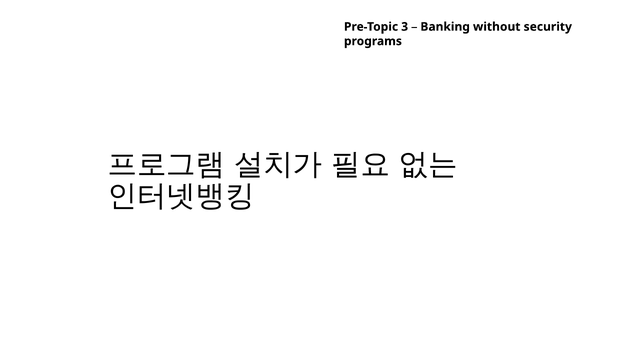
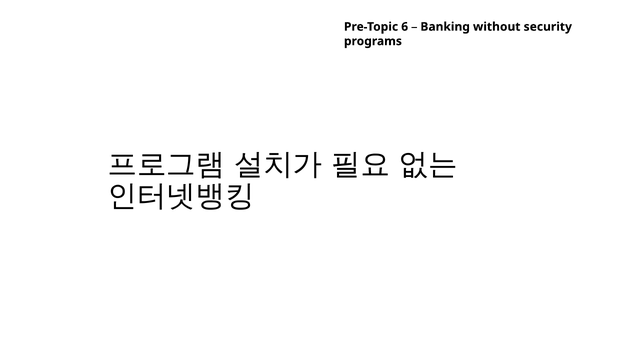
3: 3 -> 6
